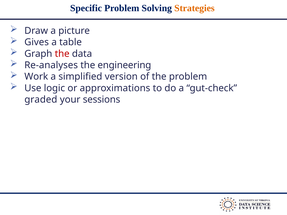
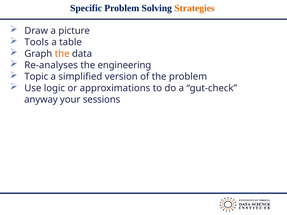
Gives: Gives -> Tools
the at (62, 54) colour: red -> orange
Work: Work -> Topic
graded: graded -> anyway
